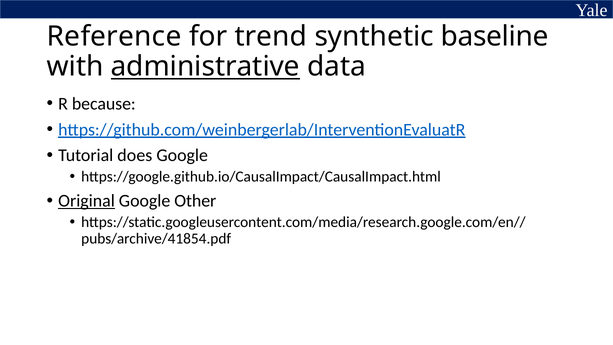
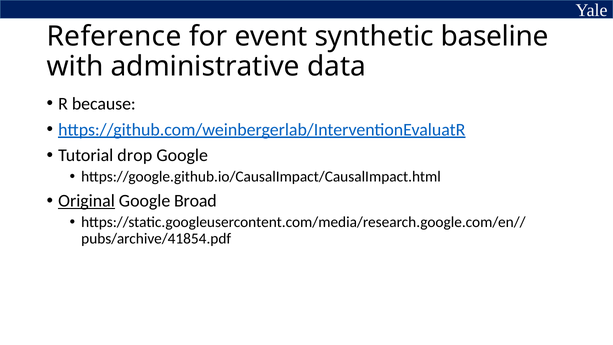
trend: trend -> event
administrative underline: present -> none
does: does -> drop
Other: Other -> Broad
